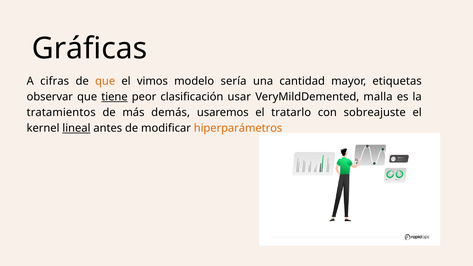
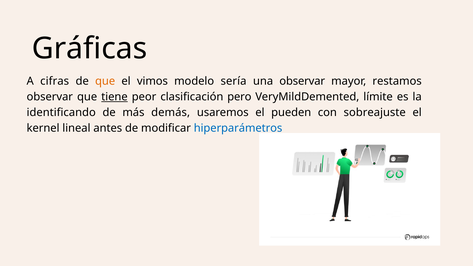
una cantidad: cantidad -> observar
etiquetas: etiquetas -> restamos
usar: usar -> pero
malla: malla -> límite
tratamientos: tratamientos -> identificando
tratarlo: tratarlo -> pueden
lineal underline: present -> none
hiperparámetros colour: orange -> blue
